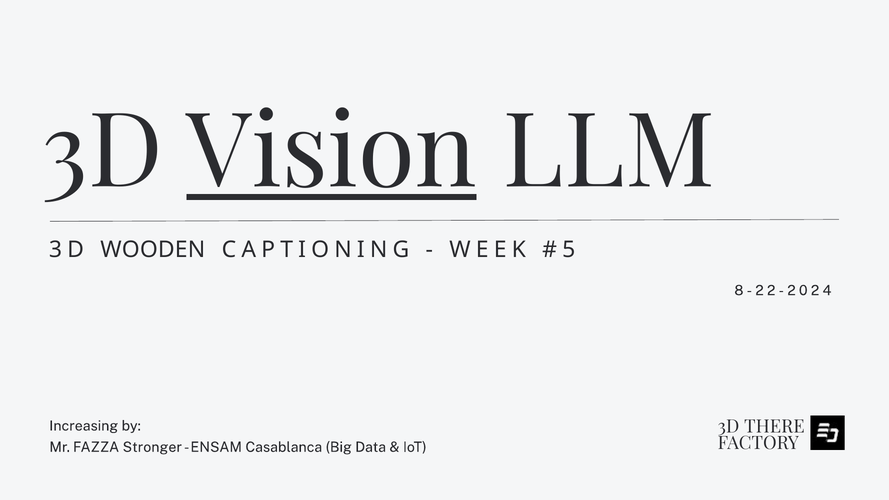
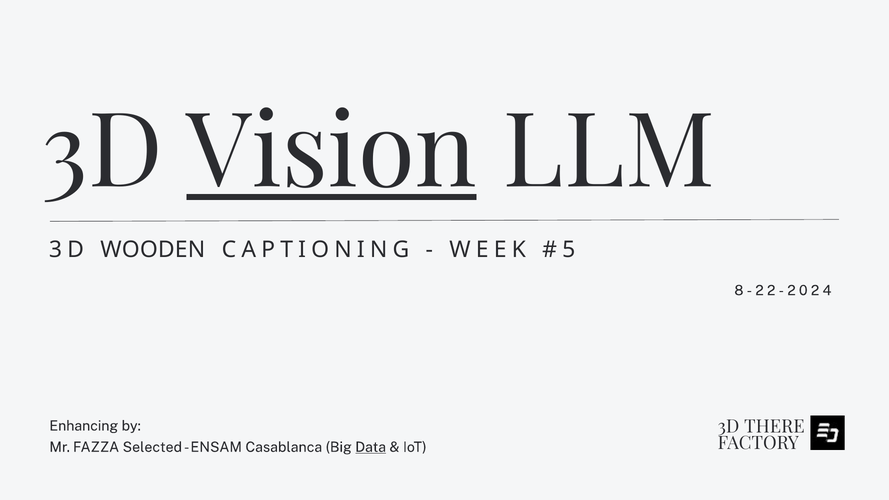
Increasing: Increasing -> Enhancing
Stronger: Stronger -> Selected
Data underline: none -> present
